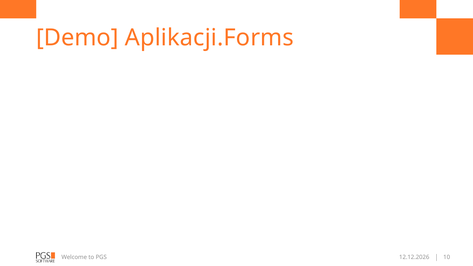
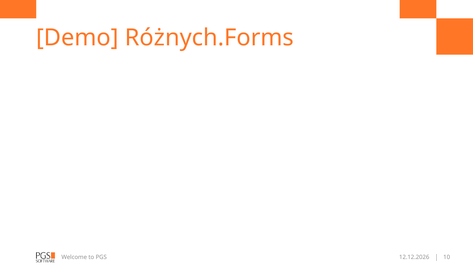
Aplikacji.Forms: Aplikacji.Forms -> Różnych.Forms
